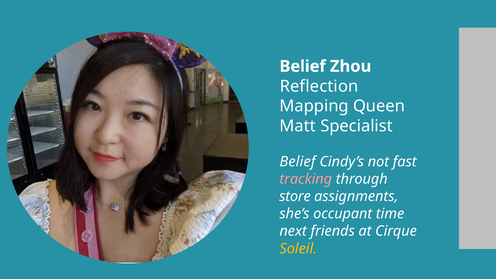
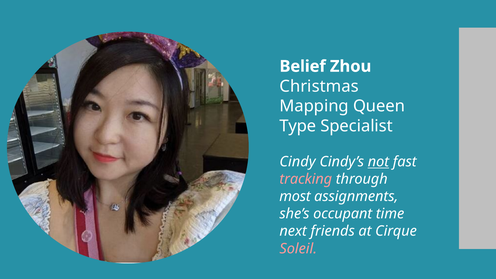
Reflection: Reflection -> Christmas
Matt: Matt -> Type
Belief at (298, 162): Belief -> Cindy
not underline: none -> present
store: store -> most
Soleil colour: yellow -> pink
